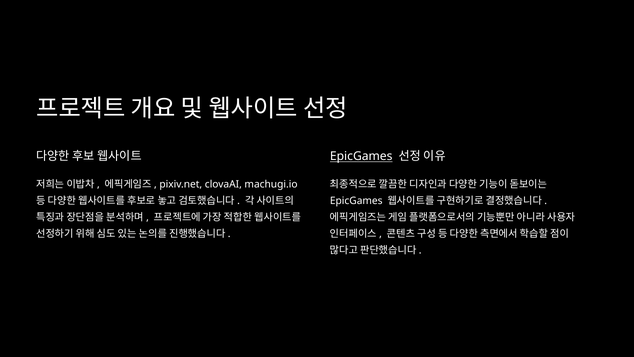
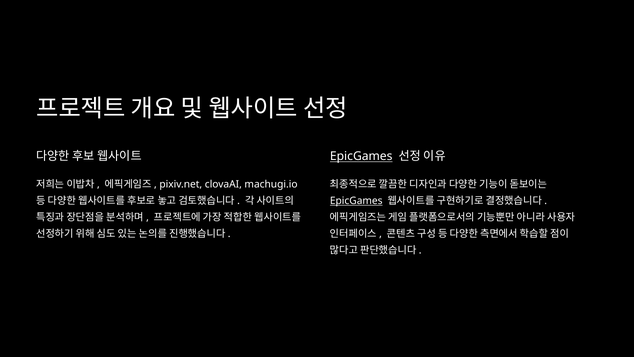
EpicGames at (356, 201) underline: none -> present
